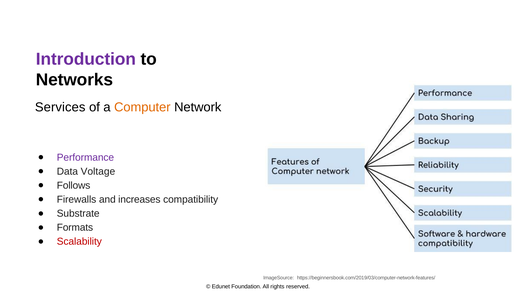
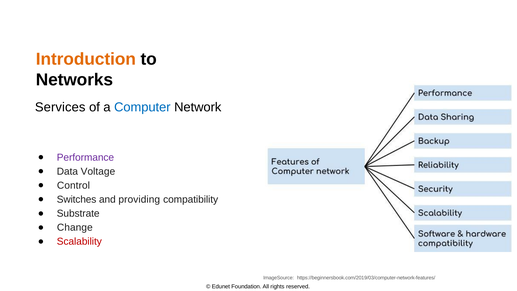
Introduction colour: purple -> orange
Computer colour: orange -> blue
Follows: Follows -> Control
Firewalls: Firewalls -> Switches
increases: increases -> providing
Formats: Formats -> Change
